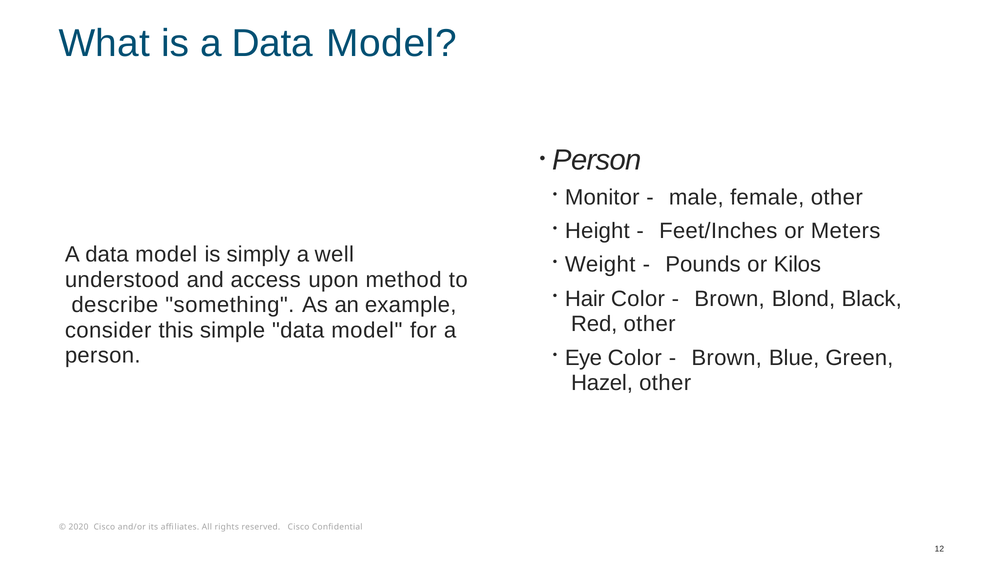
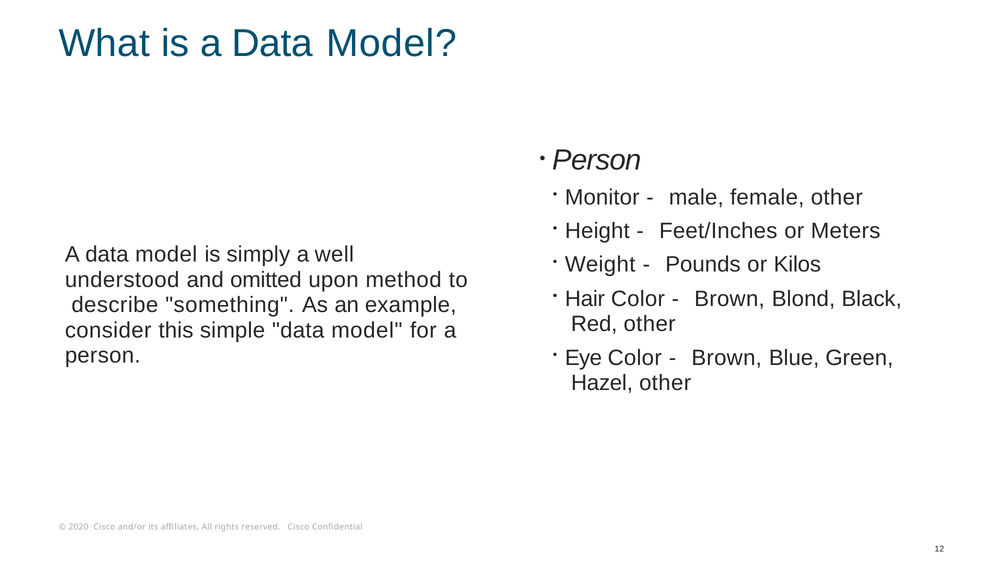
access: access -> omitted
